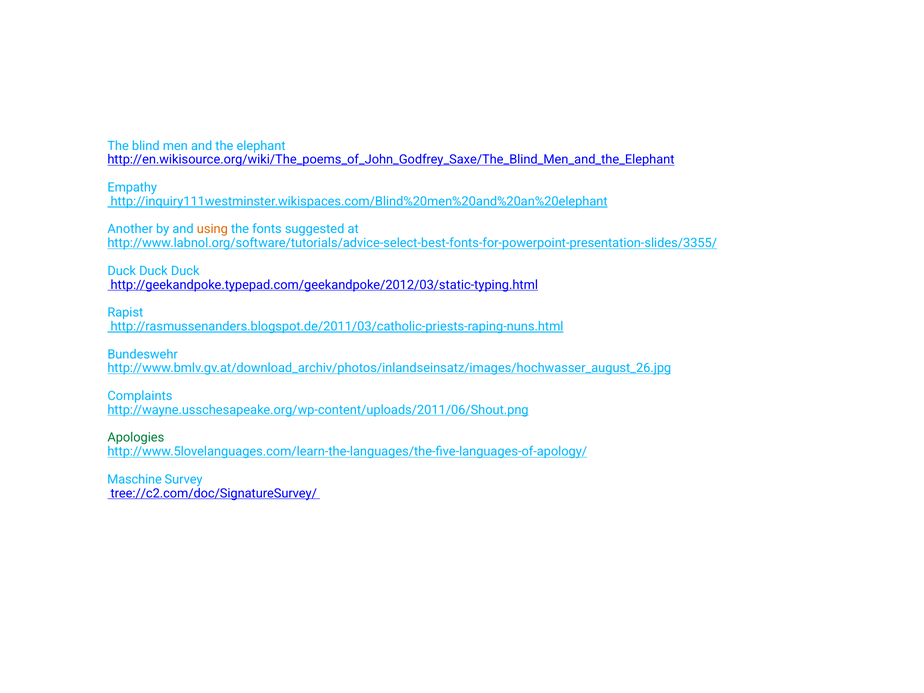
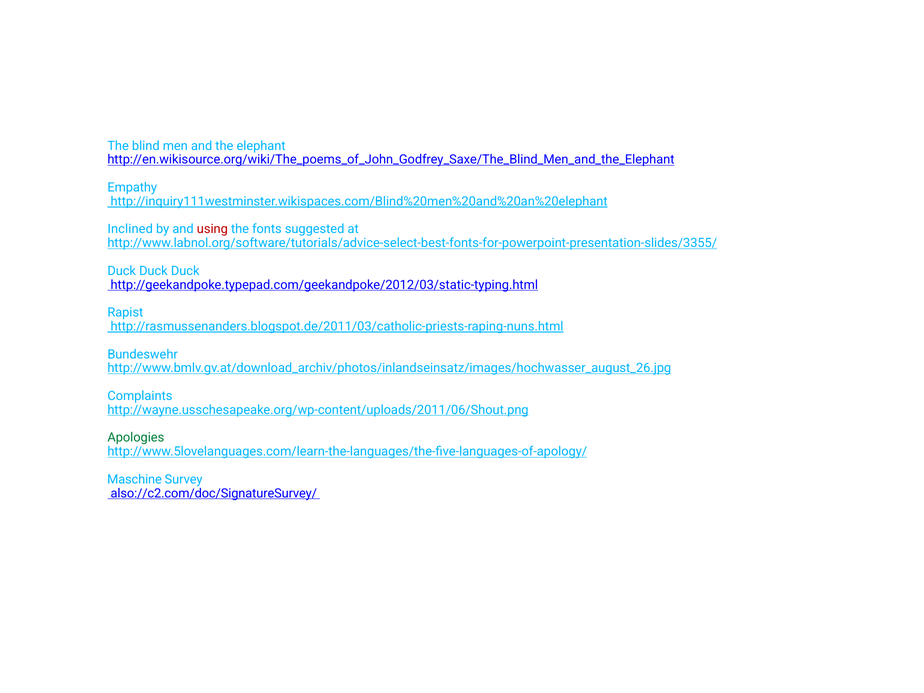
Another: Another -> Inclined
using colour: orange -> red
tree://c2.com/doc/SignatureSurvey/: tree://c2.com/doc/SignatureSurvey/ -> also://c2.com/doc/SignatureSurvey/
